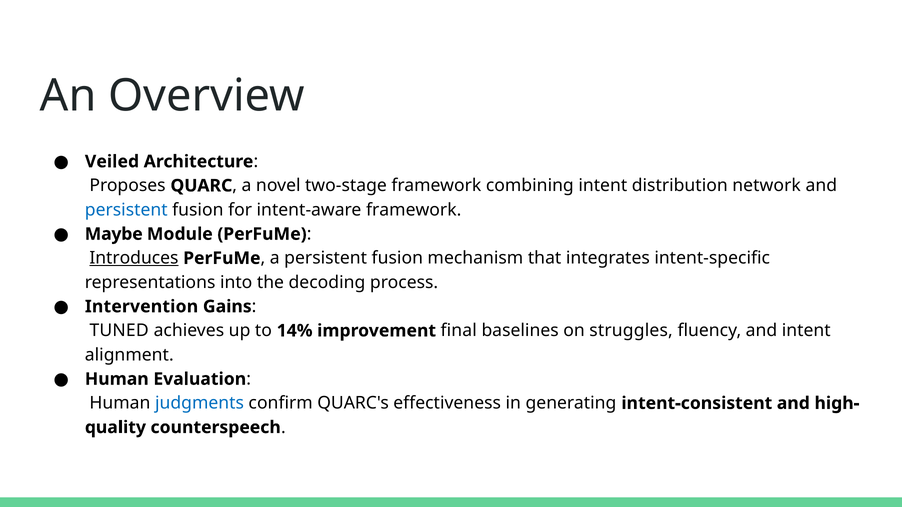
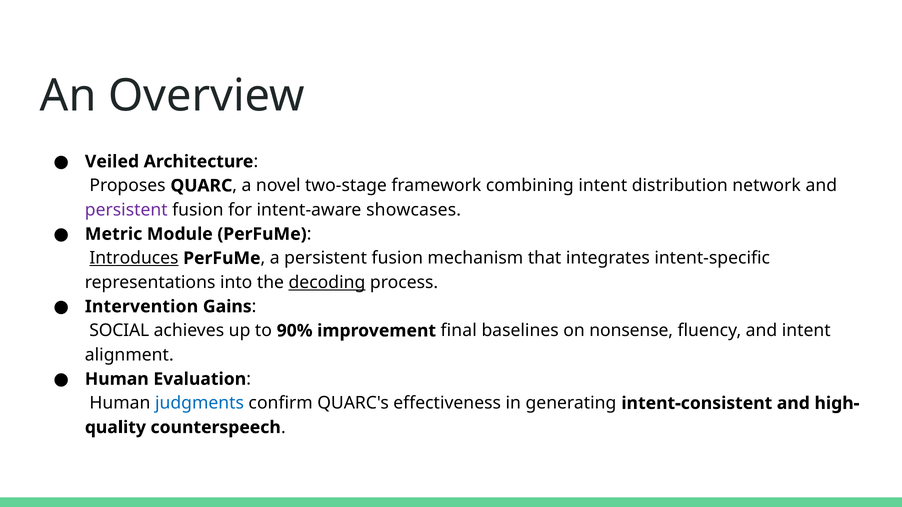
persistent at (126, 210) colour: blue -> purple
intent-aware framework: framework -> showcases
Maybe: Maybe -> Metric
decoding underline: none -> present
TUNED: TUNED -> SOCIAL
14%: 14% -> 90%
struggles: struggles -> nonsense
